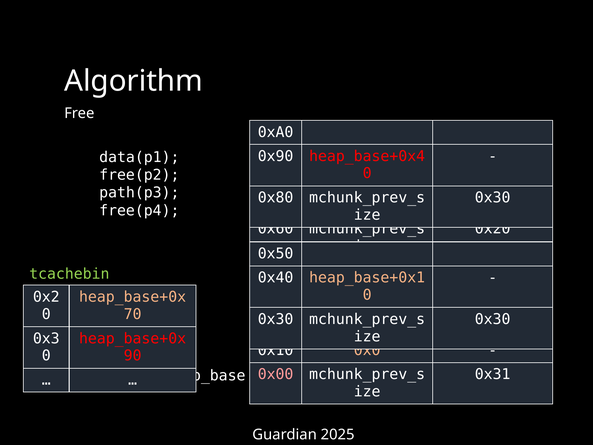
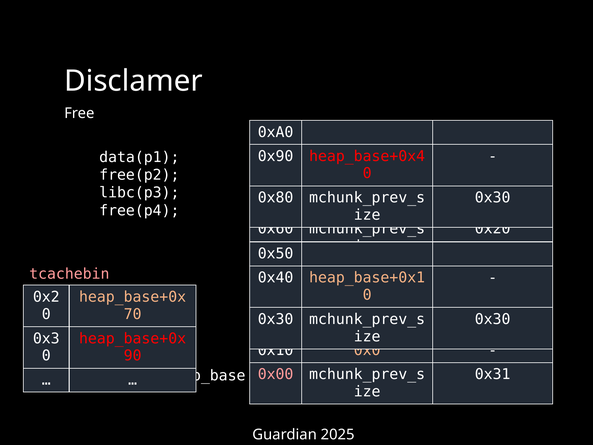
Algorithm: Algorithm -> Disclamer
path(p3: path(p3 -> libc(p3
tcachebin colour: light green -> pink
